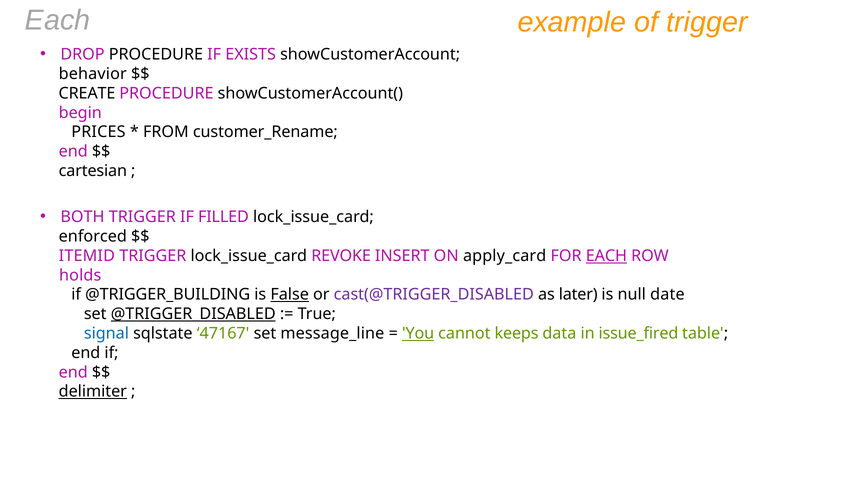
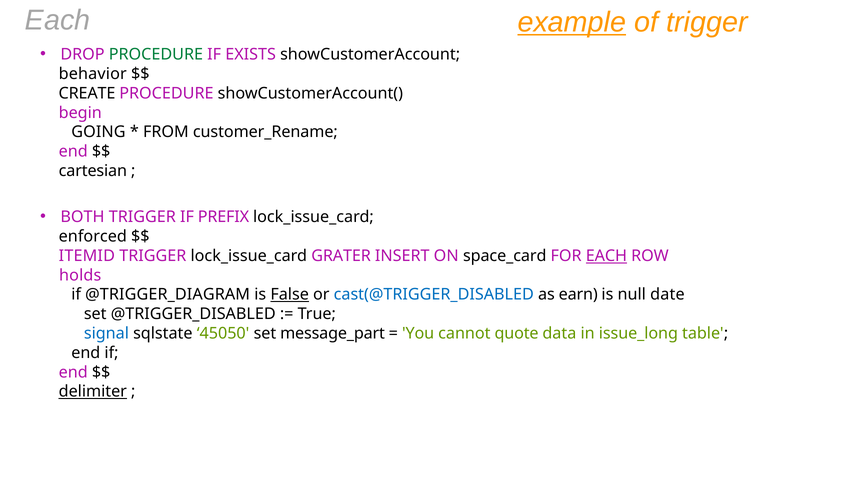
example underline: none -> present
PROCEDURE at (156, 54) colour: black -> green
PRICES: PRICES -> GOING
FILLED: FILLED -> PREFIX
REVOKE: REVOKE -> GRATER
apply_card: apply_card -> space_card
@TRIGGER_BUILDING: @TRIGGER_BUILDING -> @TRIGGER_DIAGRAM
cast(@TRIGGER_DISABLED colour: purple -> blue
later: later -> earn
@TRIGGER_DISABLED underline: present -> none
47167: 47167 -> 45050
message_line: message_line -> message_part
You underline: present -> none
keeps: keeps -> quote
issue_fired: issue_fired -> issue_long
